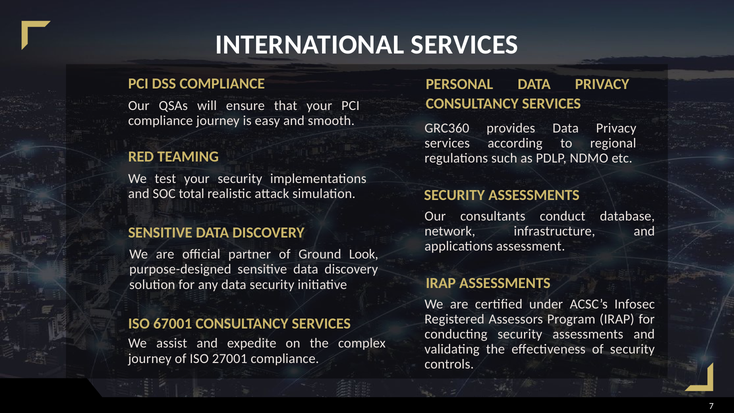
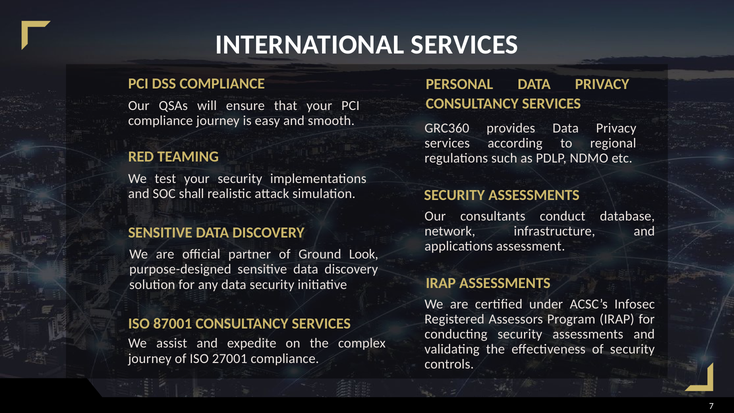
total: total -> shall
67001: 67001 -> 87001
